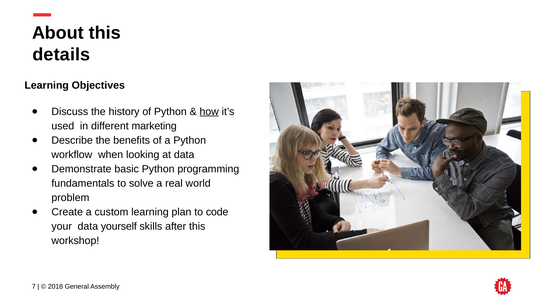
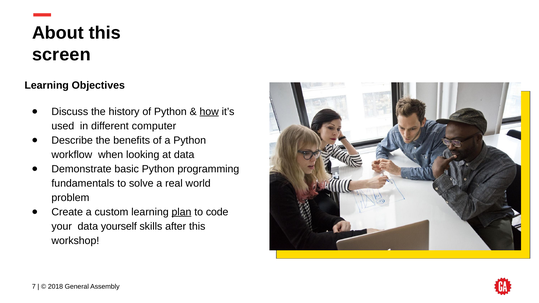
details: details -> screen
marketing: marketing -> computer
plan underline: none -> present
